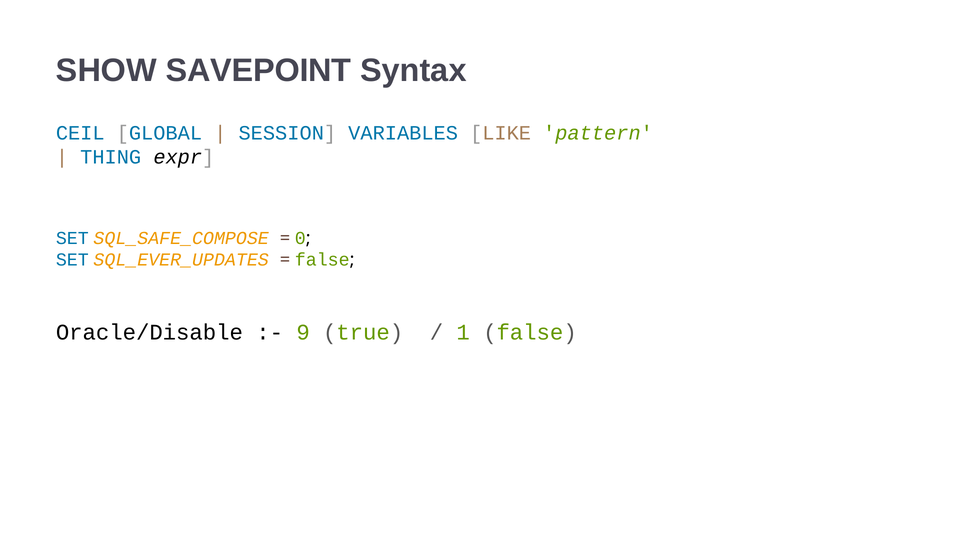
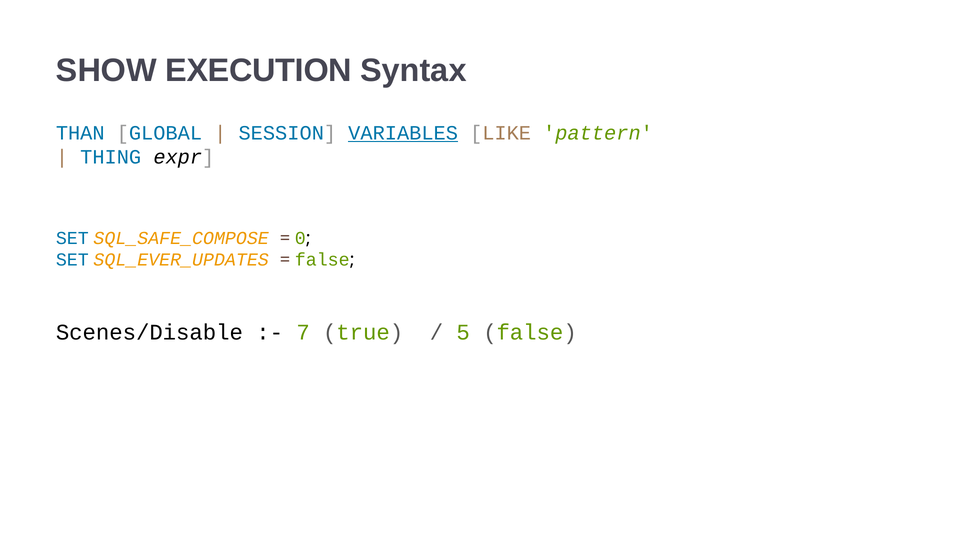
SAVEPOINT: SAVEPOINT -> EXECUTION
CEIL: CEIL -> THAN
VARIABLES underline: none -> present
Oracle/Disable: Oracle/Disable -> Scenes/Disable
9: 9 -> 7
1: 1 -> 5
